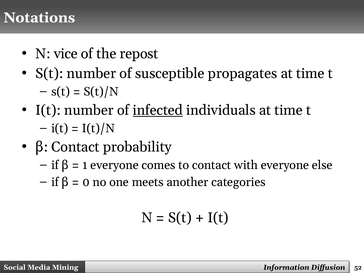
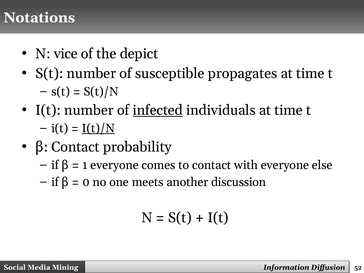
repost: repost -> depict
I(t)/N underline: none -> present
categories: categories -> discussion
